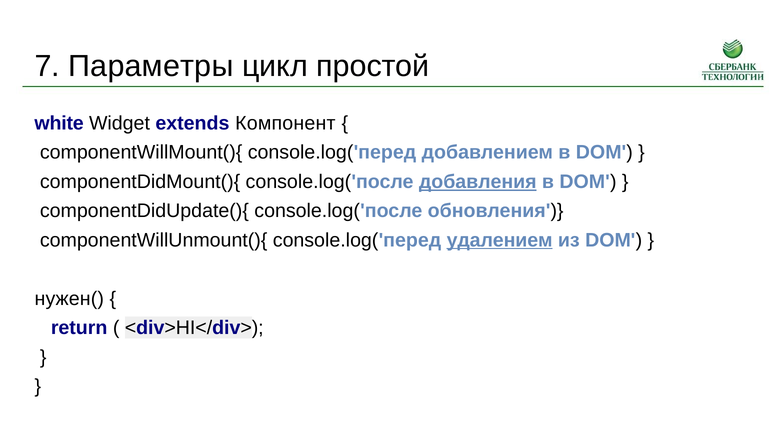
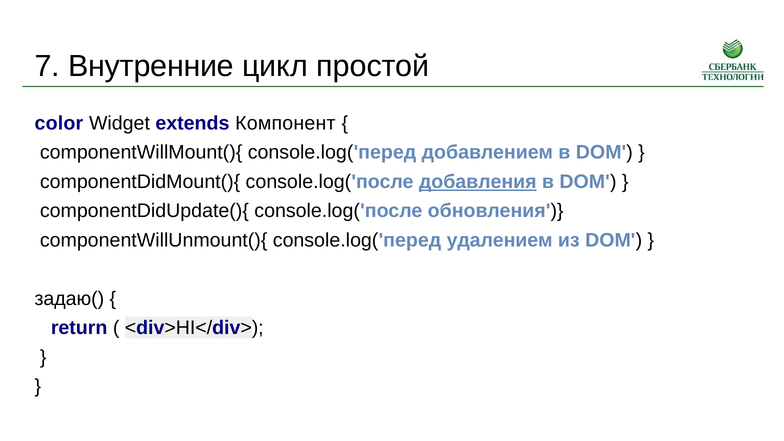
Параметры: Параметры -> Внутренние
white: white -> color
удалением underline: present -> none
нужен(: нужен( -> задаю(
